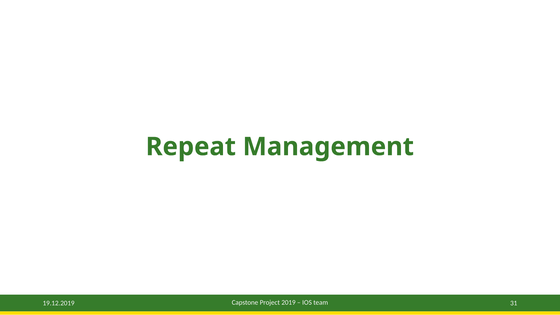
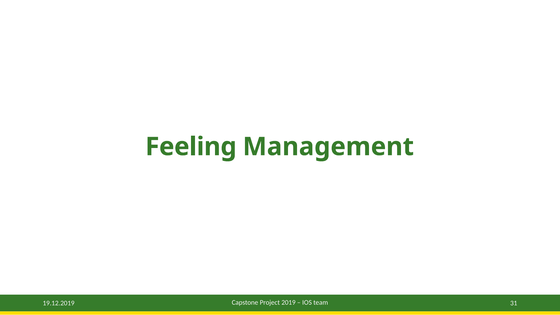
Repeat: Repeat -> Feeling
